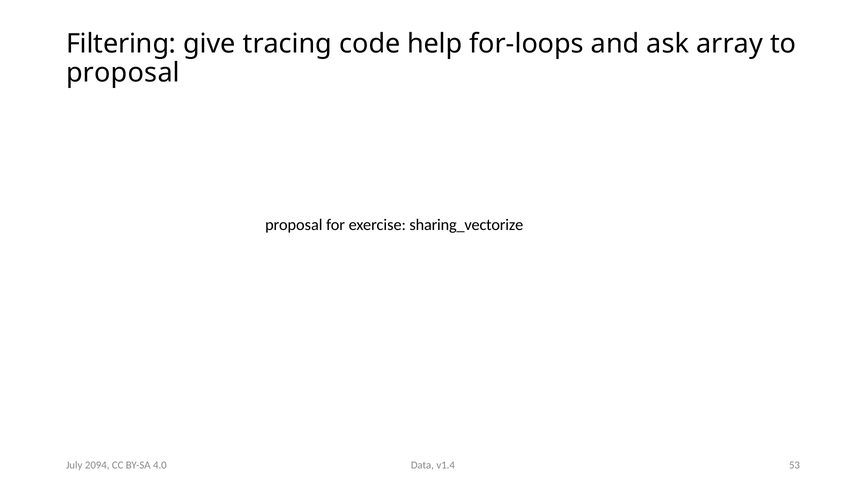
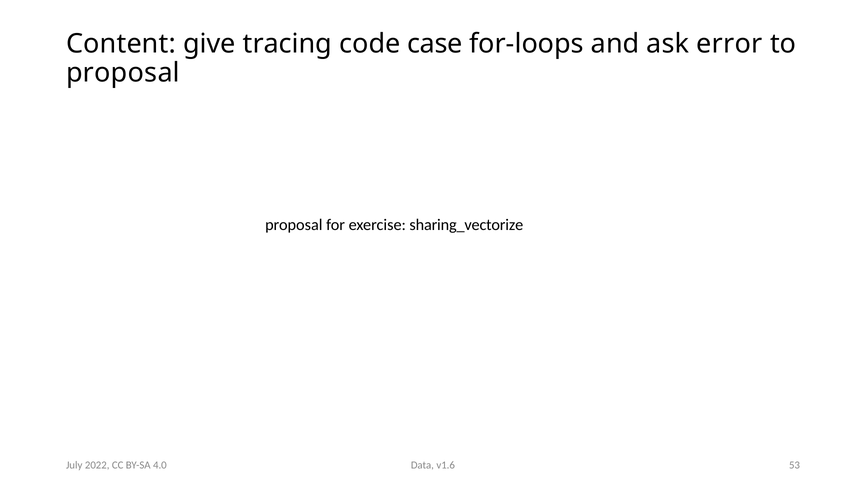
Filtering: Filtering -> Content
help: help -> case
array: array -> error
v1.4: v1.4 -> v1.6
2094: 2094 -> 2022
